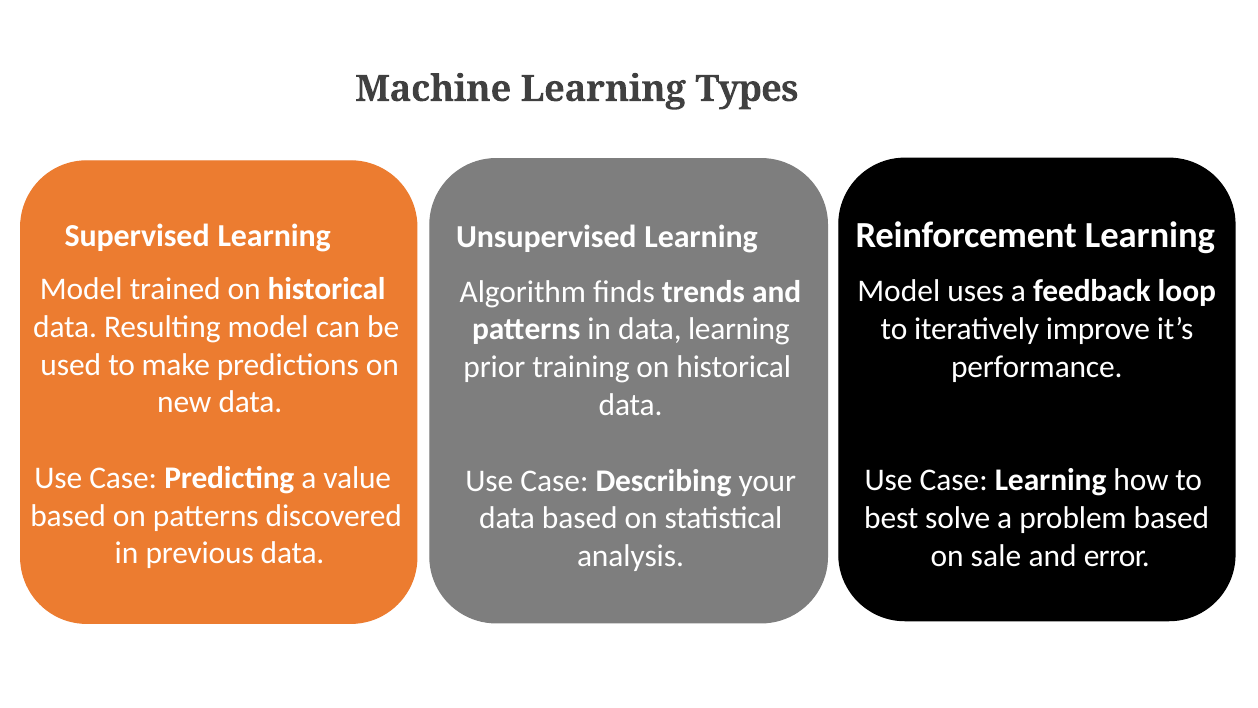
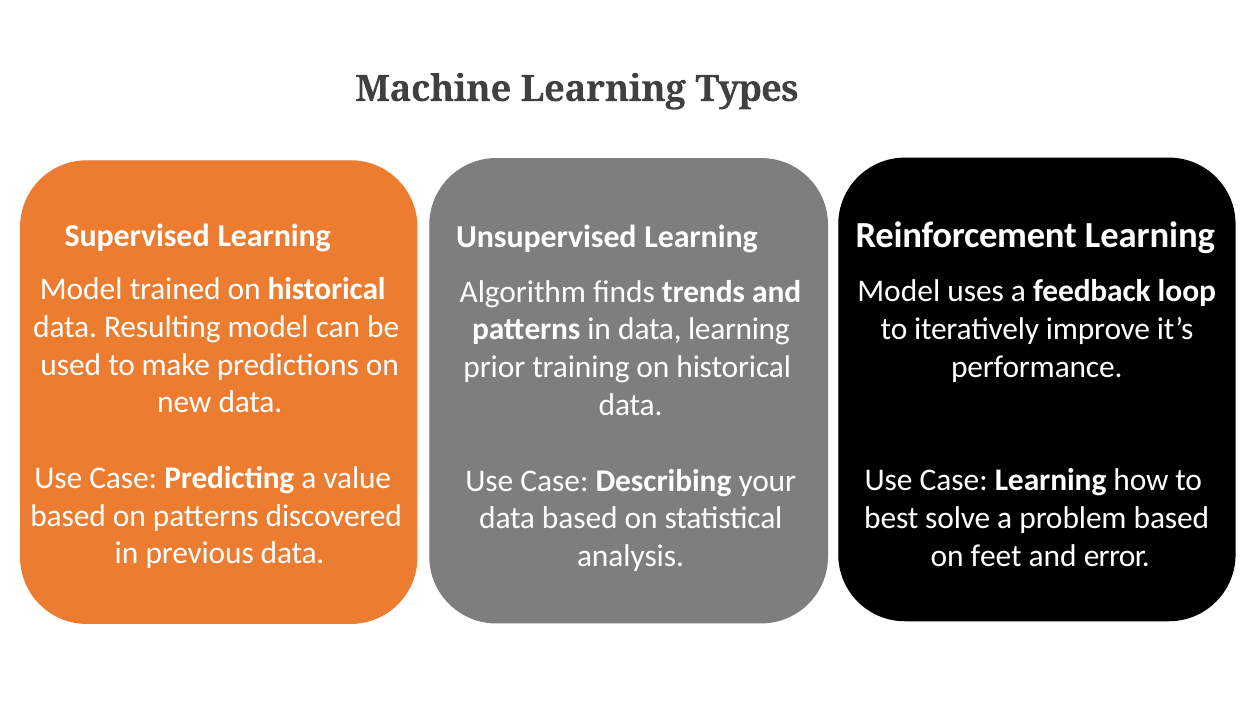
sale: sale -> feet
